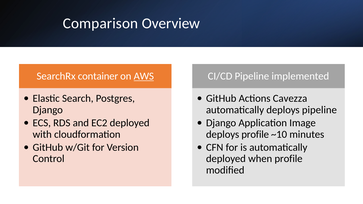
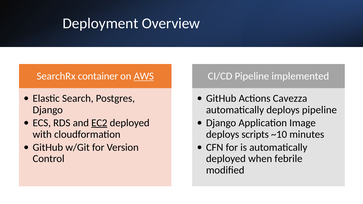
Comparison: Comparison -> Deployment
EC2 underline: none -> present
deploys profile: profile -> scripts
when profile: profile -> febrile
